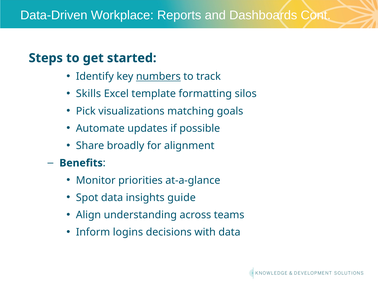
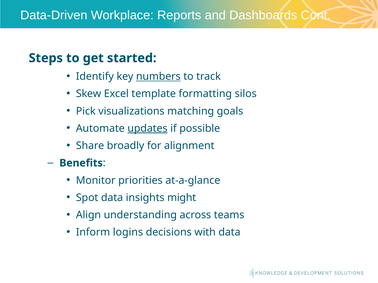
Skills: Skills -> Skew
updates underline: none -> present
guide: guide -> might
